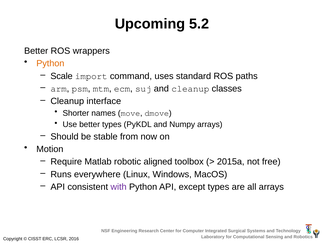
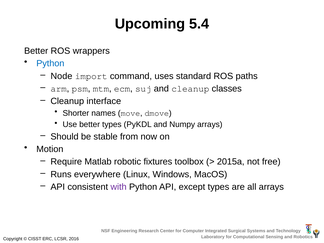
5.2: 5.2 -> 5.4
Python at (50, 63) colour: orange -> blue
Scale: Scale -> Node
aligned: aligned -> fixtures
